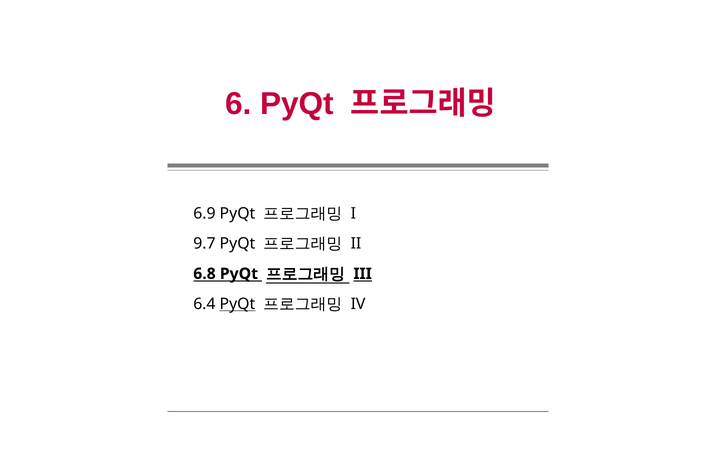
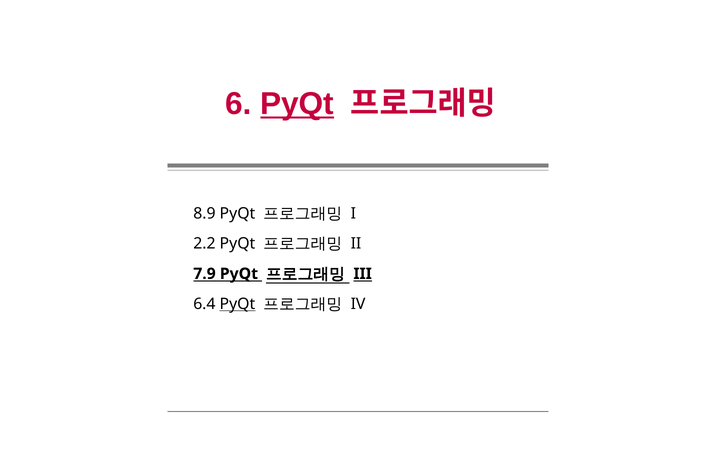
PyQt at (297, 104) underline: none -> present
6.9: 6.9 -> 8.9
9.7: 9.7 -> 2.2
6.8: 6.8 -> 7.9
